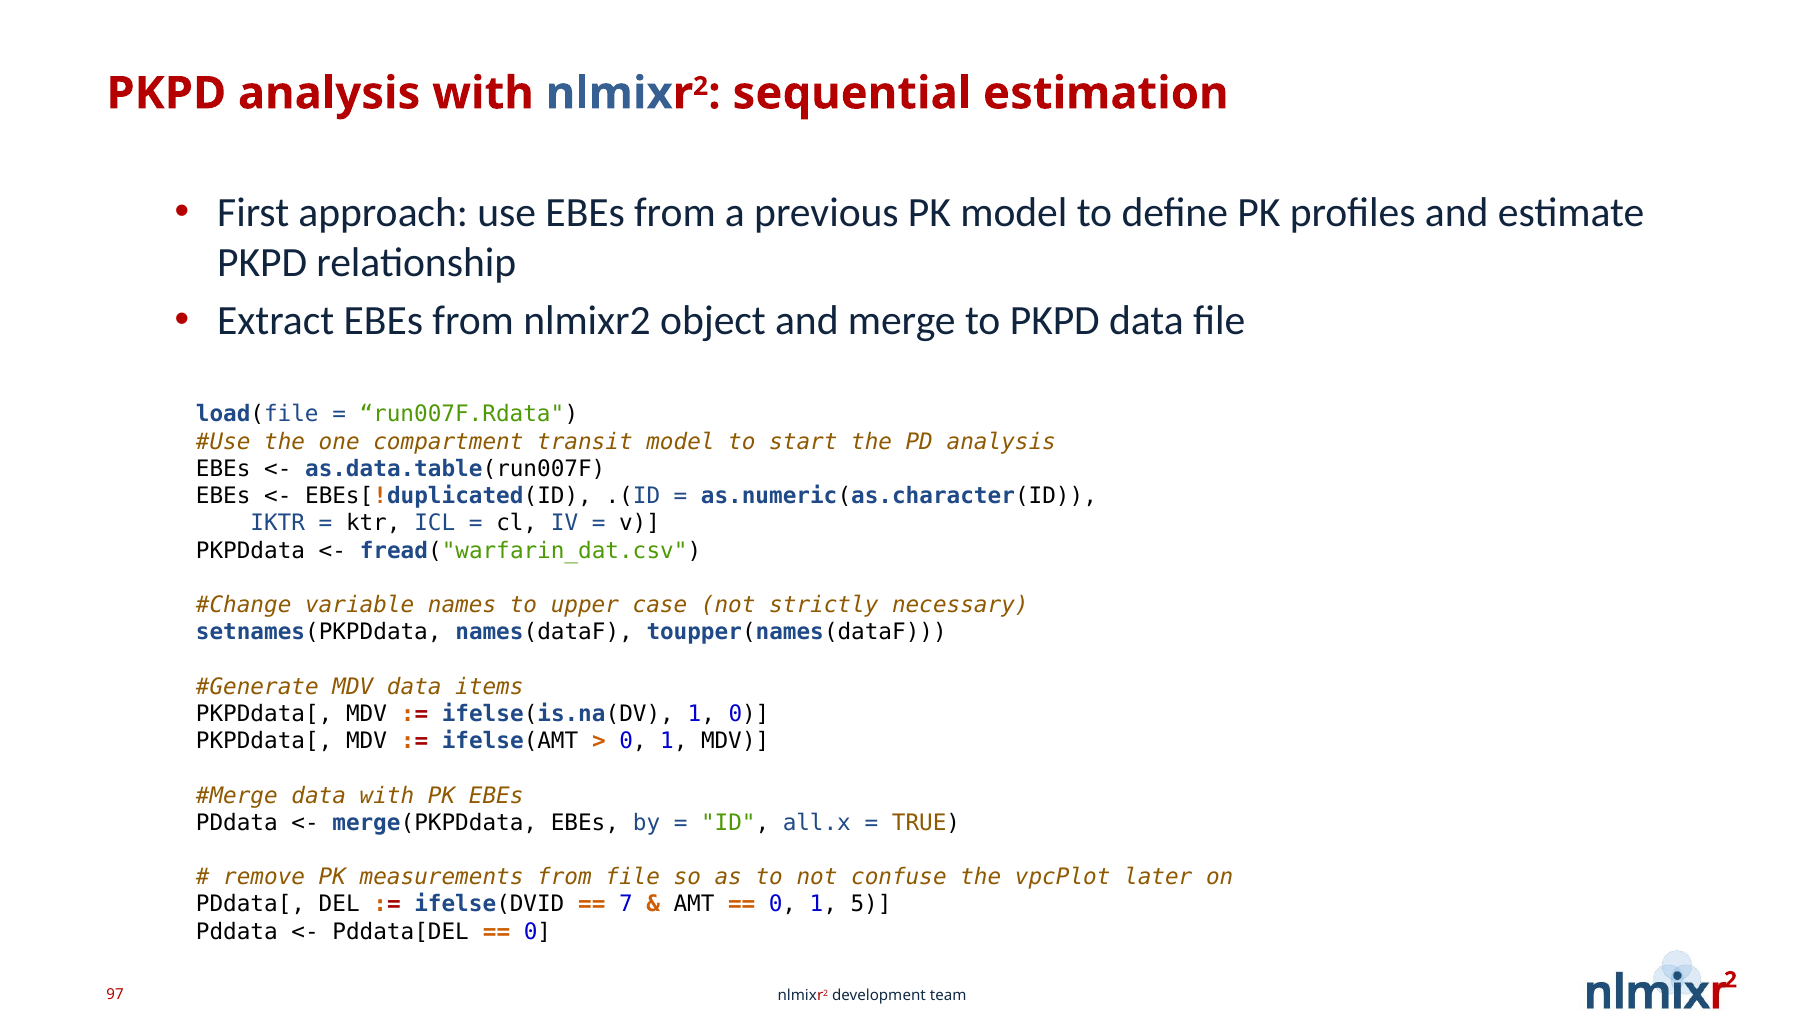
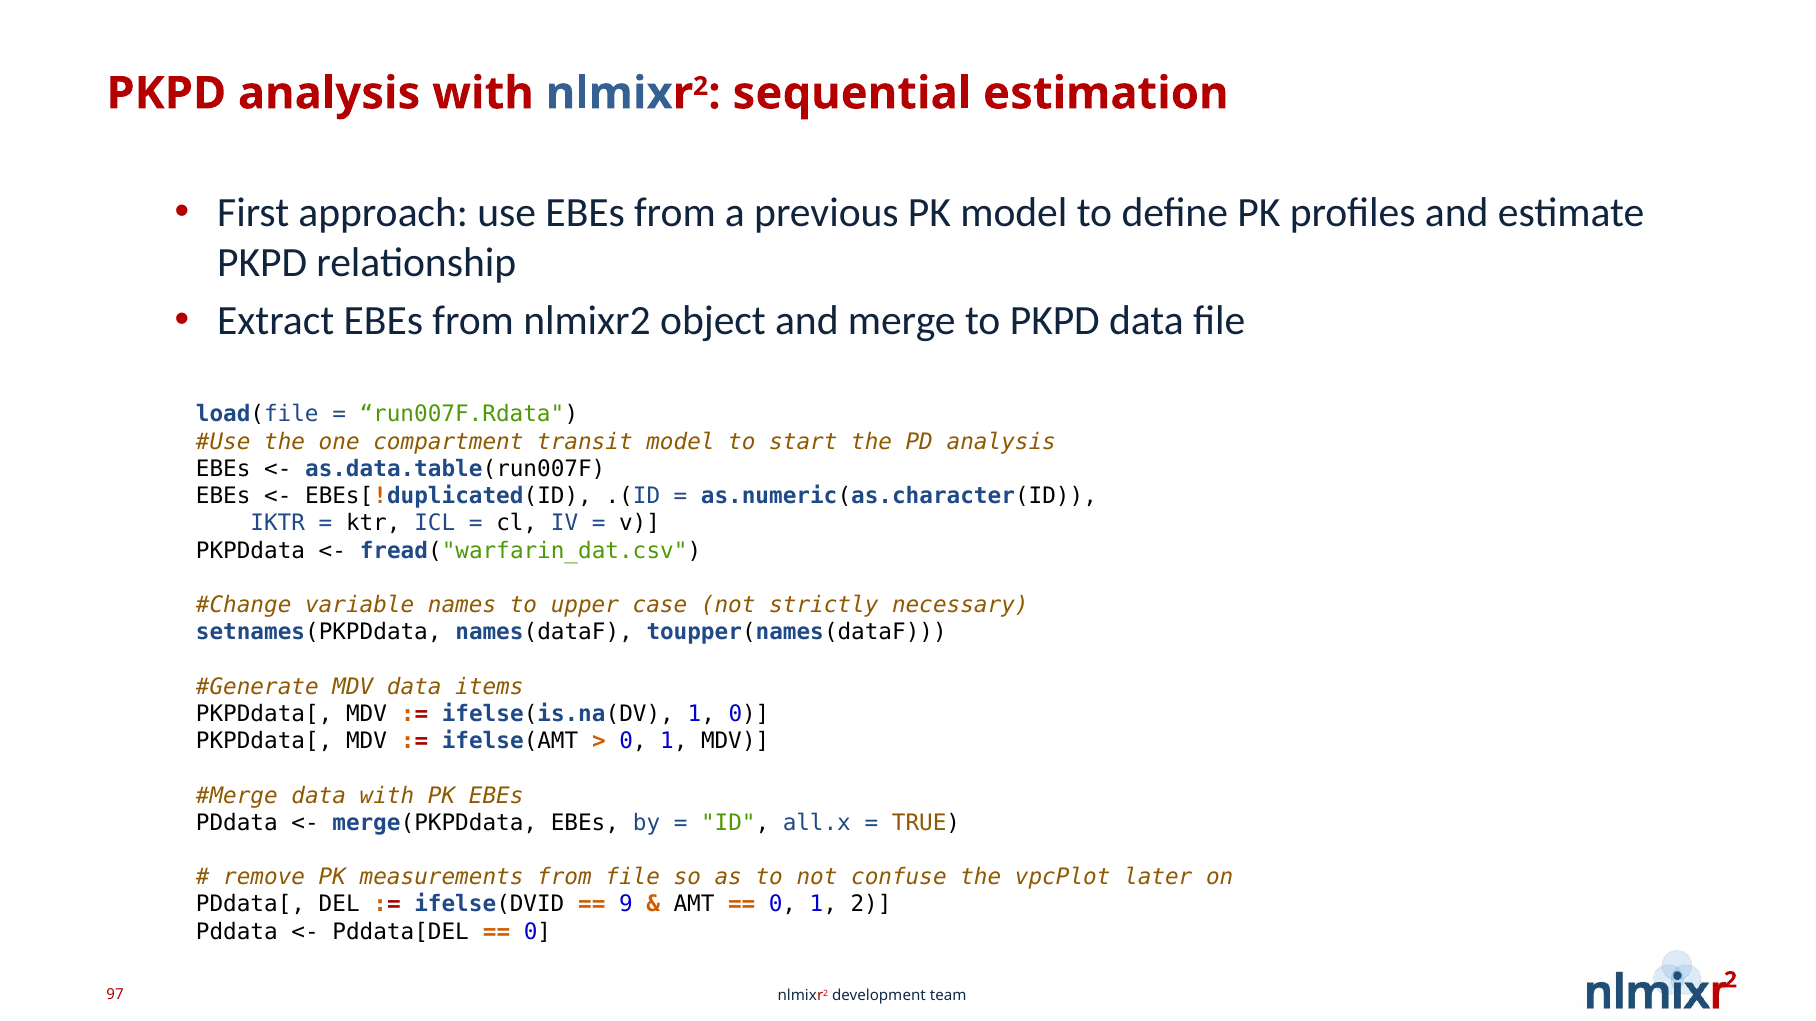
7: 7 -> 9
1 5: 5 -> 2
